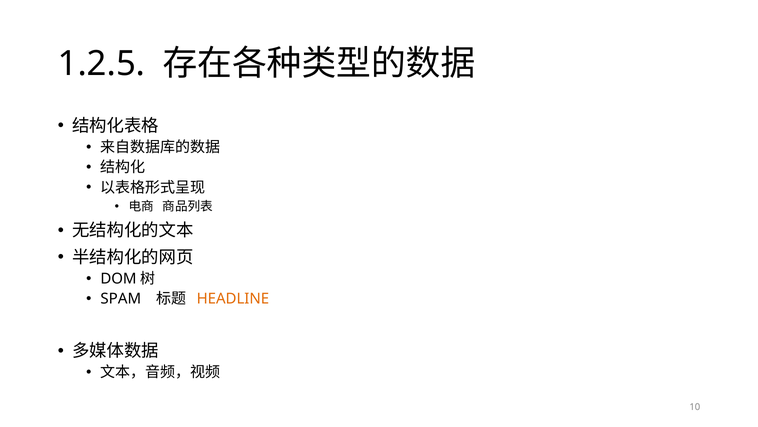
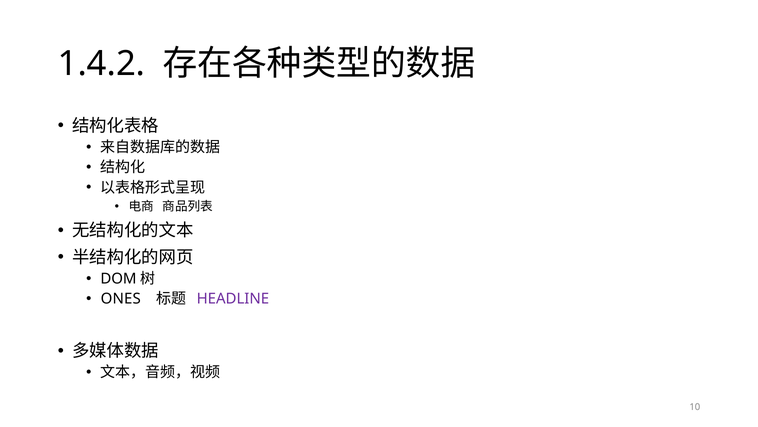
1.2.5: 1.2.5 -> 1.4.2
SPAM: SPAM -> ONES
HEADLINE colour: orange -> purple
